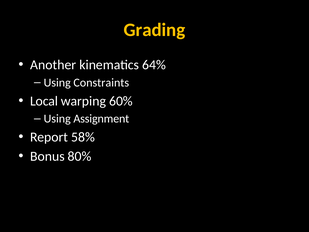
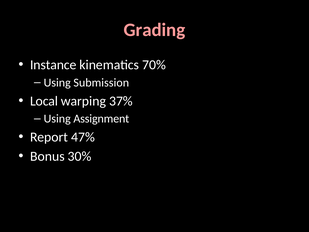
Grading colour: yellow -> pink
Another: Another -> Instance
64%: 64% -> 70%
Constraints: Constraints -> Submission
60%: 60% -> 37%
58%: 58% -> 47%
80%: 80% -> 30%
